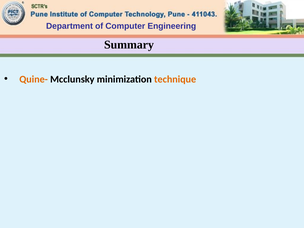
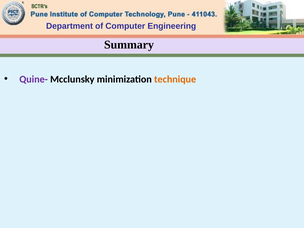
Quine- colour: orange -> purple
